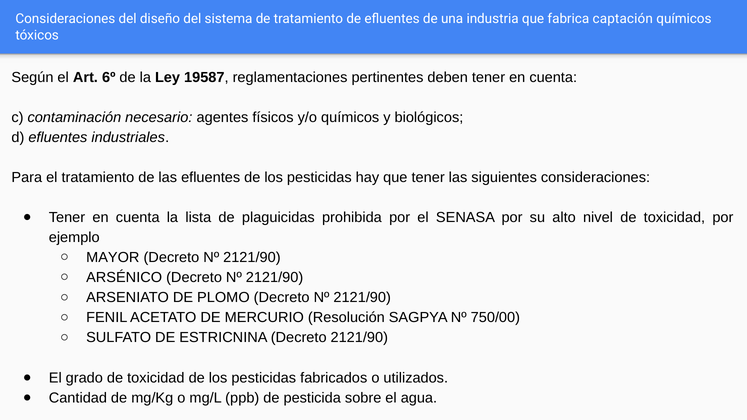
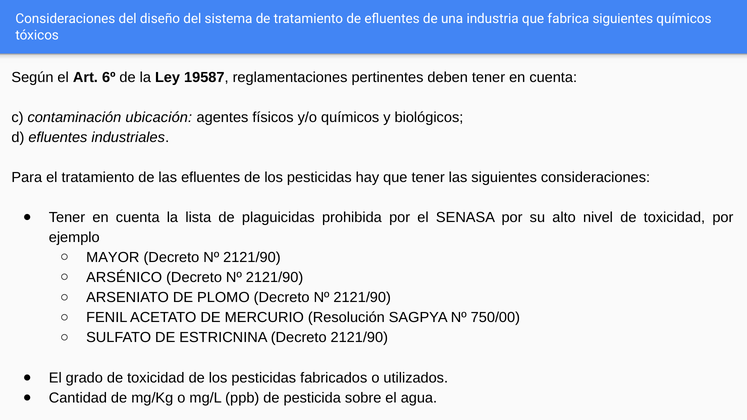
fabrica captación: captación -> siguientes
necesario: necesario -> ubicación
